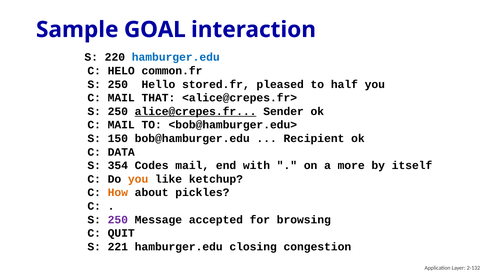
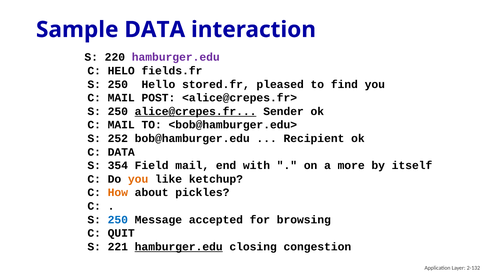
Sample GOAL: GOAL -> DATA
hamburger.edu at (176, 57) colour: blue -> purple
common.fr: common.fr -> fields.fr
half: half -> find
THAT: THAT -> POST
150: 150 -> 252
Codes: Codes -> Field
250 at (118, 220) colour: purple -> blue
hamburger.edu at (179, 247) underline: none -> present
